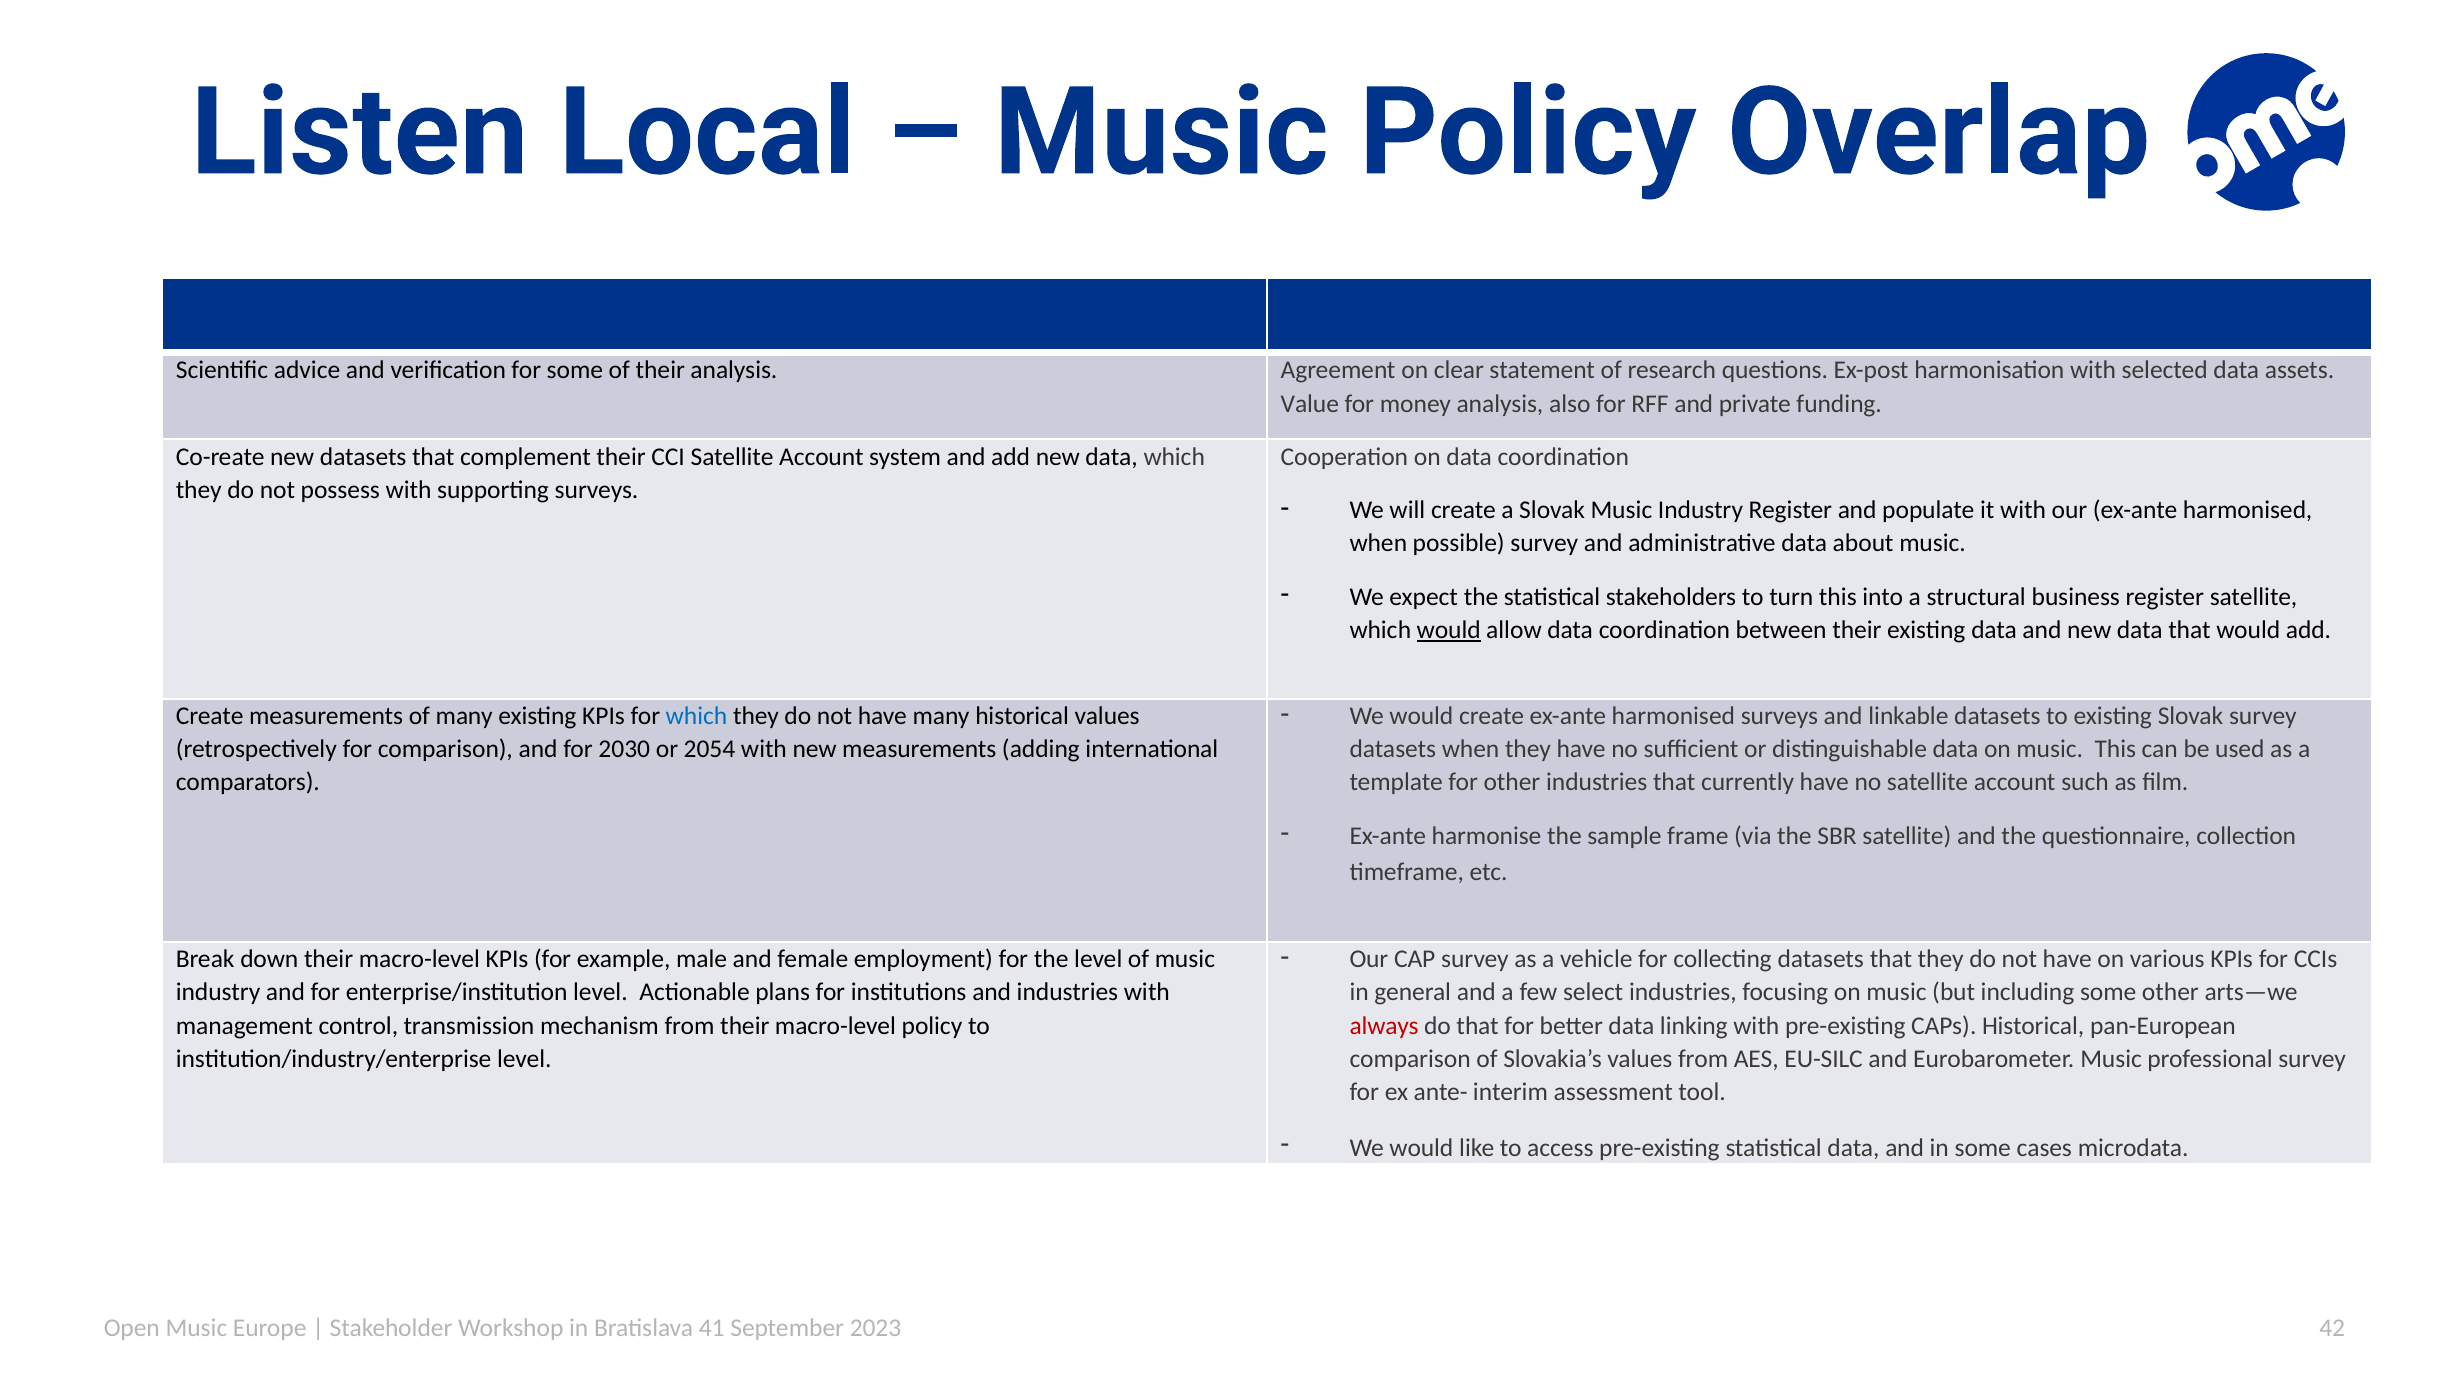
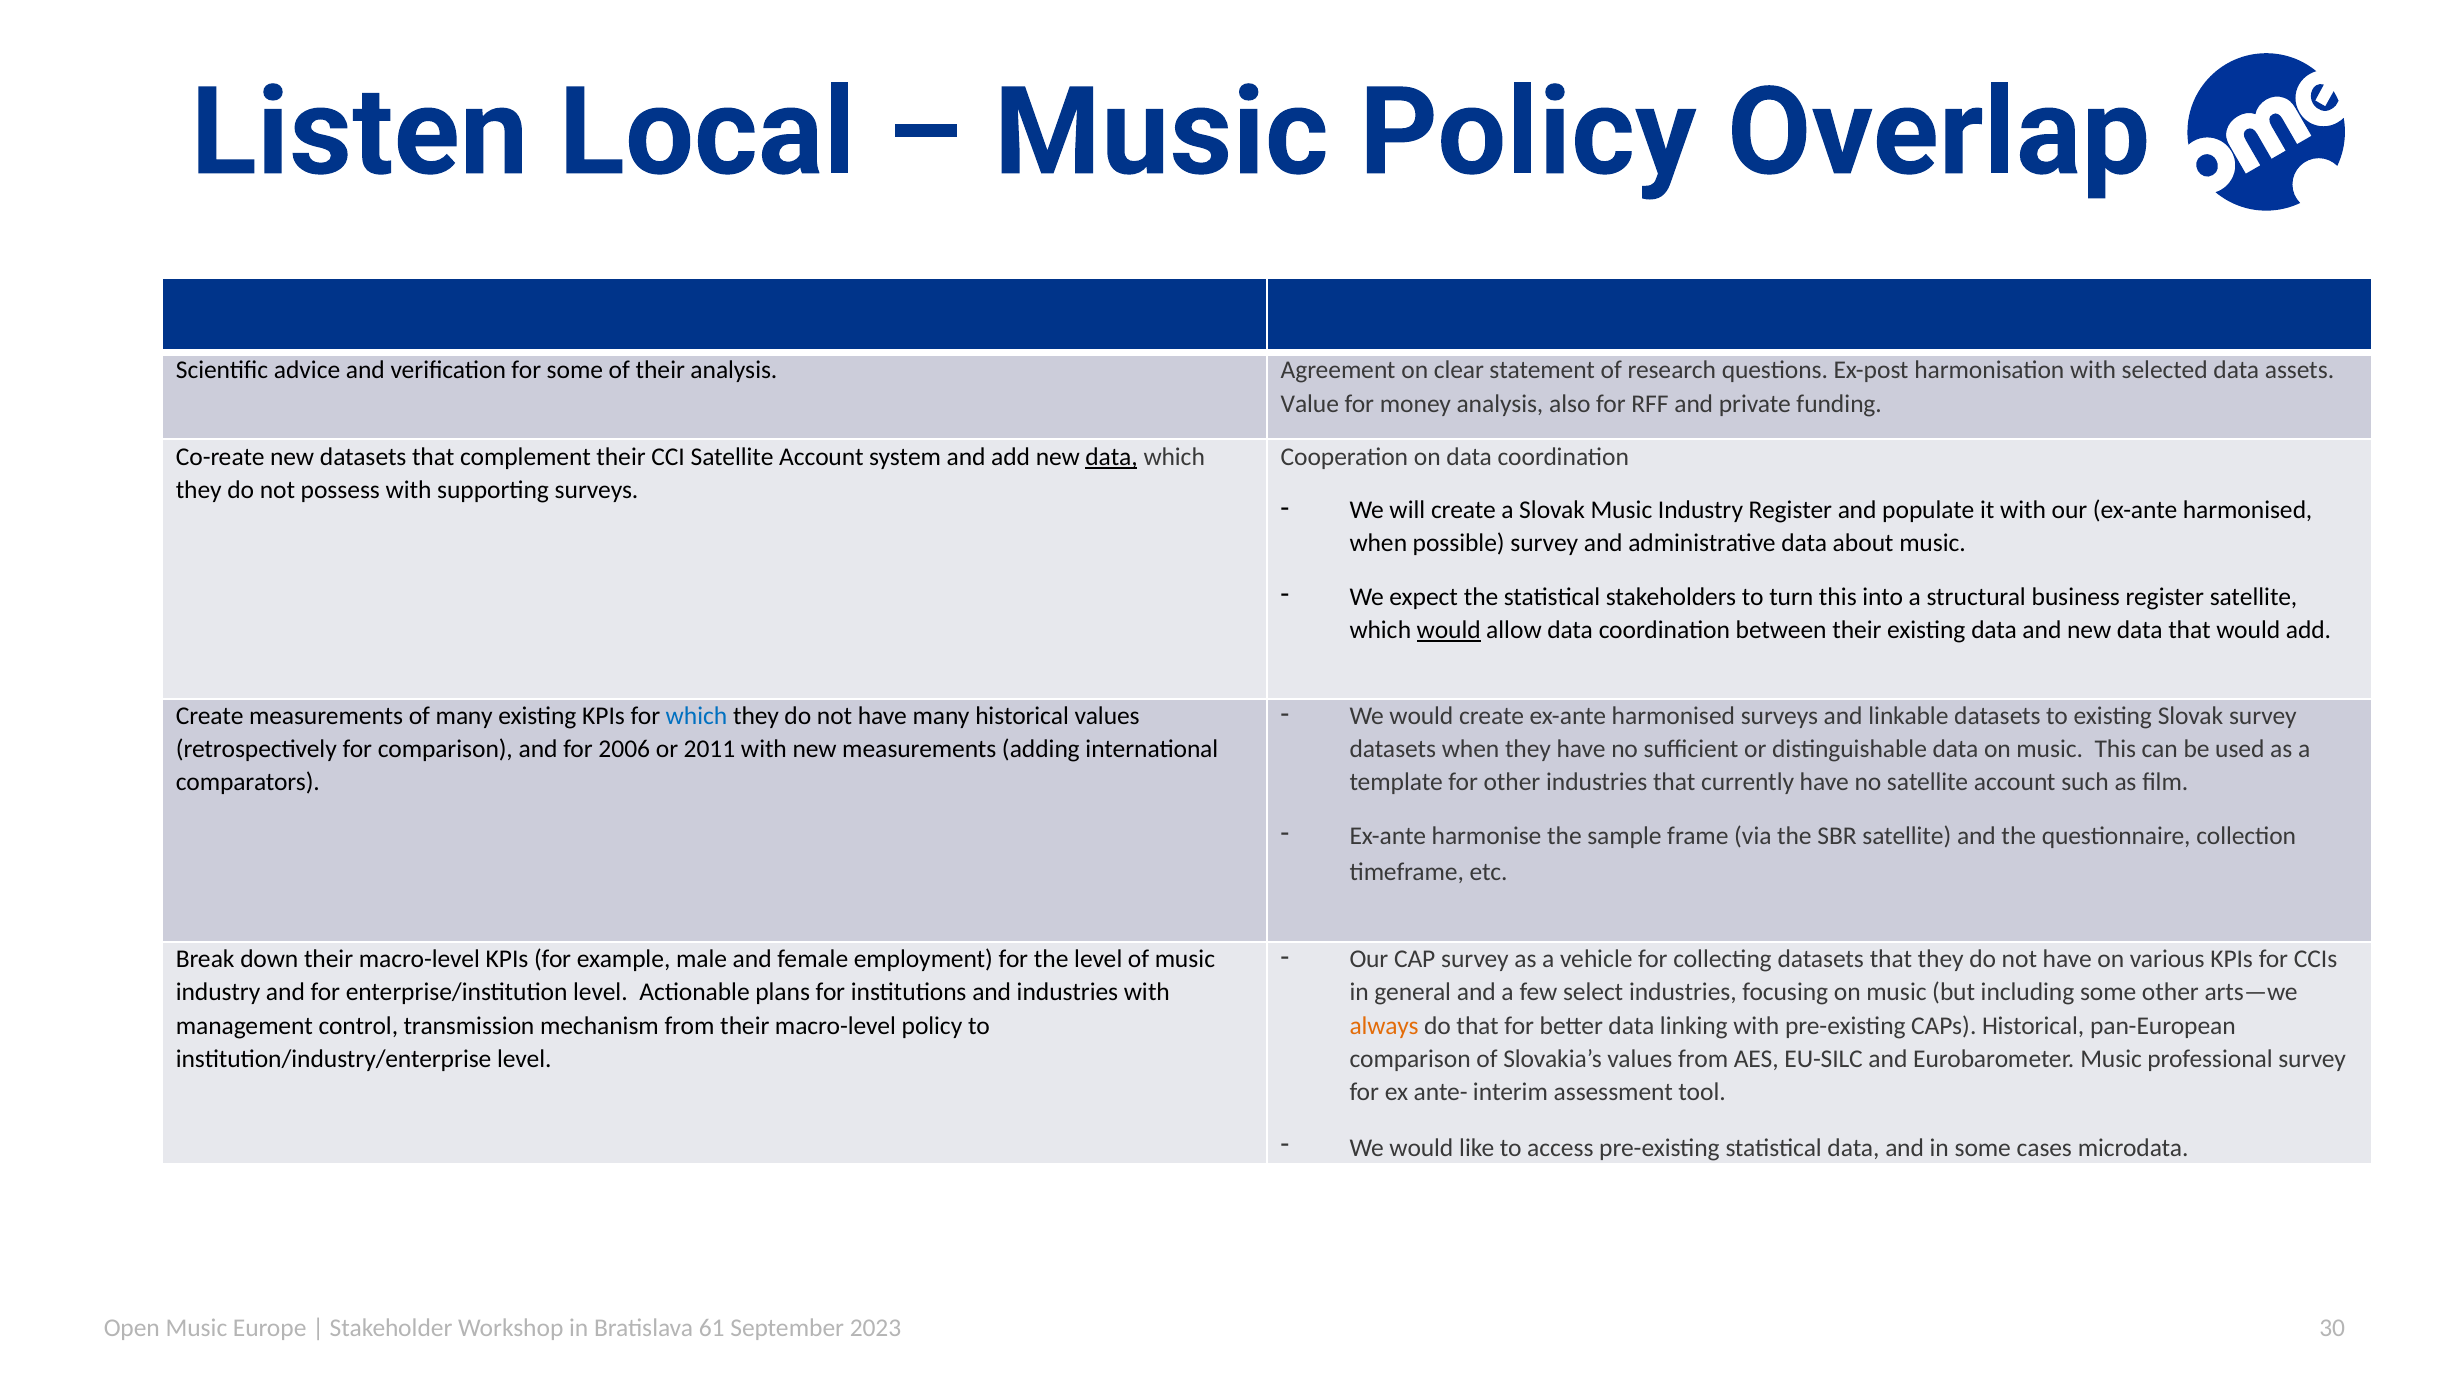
data at (1112, 457) underline: none -> present
2030: 2030 -> 2006
2054: 2054 -> 2011
always colour: red -> orange
41: 41 -> 61
42: 42 -> 30
